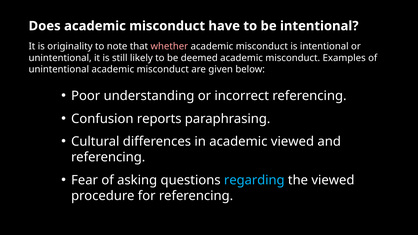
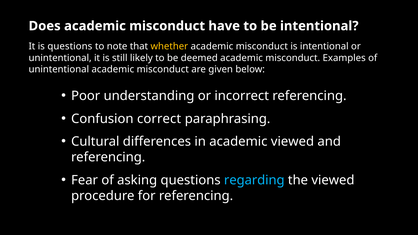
is originality: originality -> questions
whether colour: pink -> yellow
reports: reports -> correct
